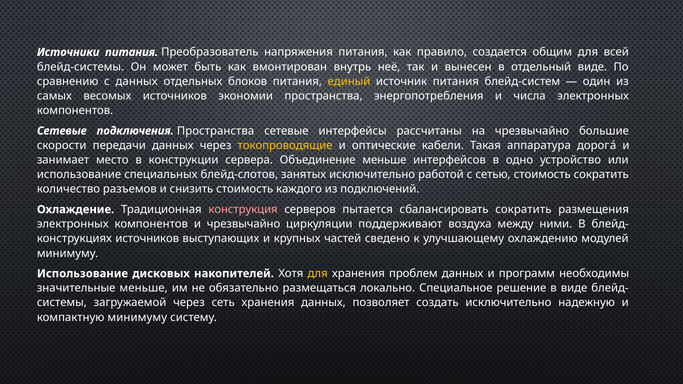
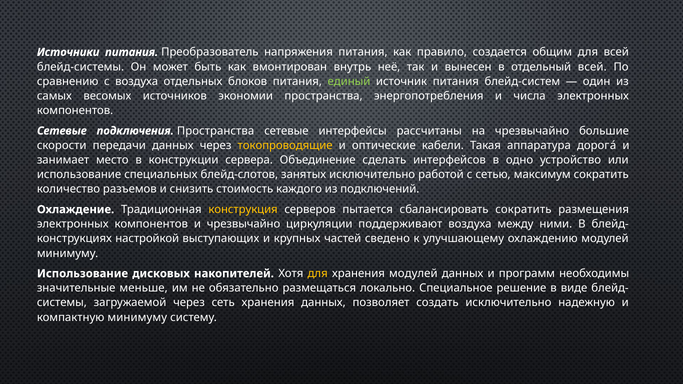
отдельный виде: виде -> всей
с данных: данных -> воздуха
единый colour: yellow -> light green
Объединение меньше: меньше -> сделать
сетью стоимость: стоимость -> максимум
конструкция colour: pink -> yellow
источников at (147, 239): источников -> настройкой
хранения проблем: проблем -> модулей
